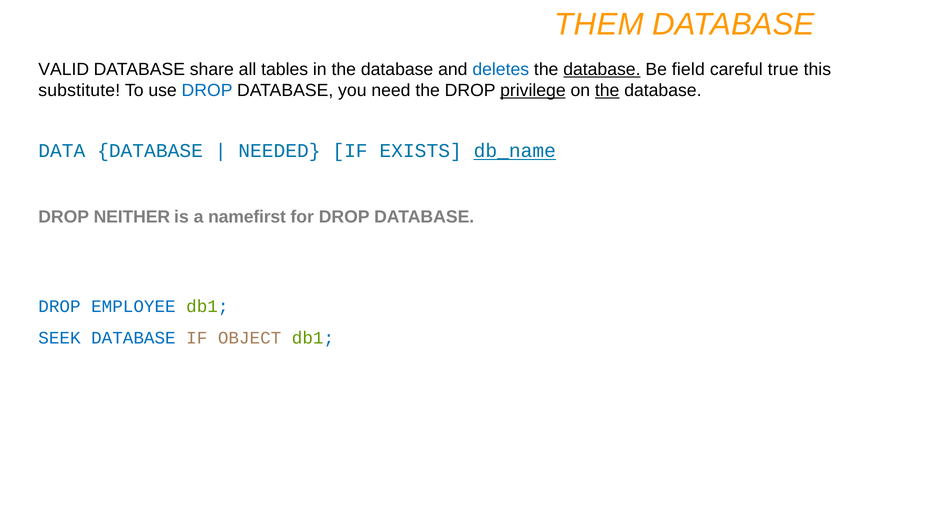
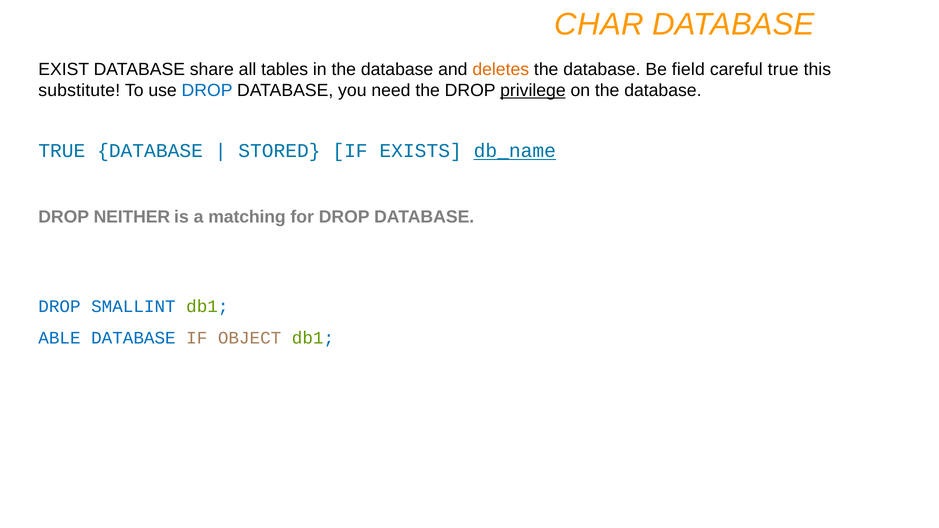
THEM: THEM -> CHAR
VALID: VALID -> EXIST
deletes colour: blue -> orange
database at (602, 69) underline: present -> none
the at (607, 91) underline: present -> none
DATA at (62, 151): DATA -> TRUE
NEEDED: NEEDED -> STORED
namefirst: namefirst -> matching
EMPLOYEE: EMPLOYEE -> SMALLINT
SEEK: SEEK -> ABLE
